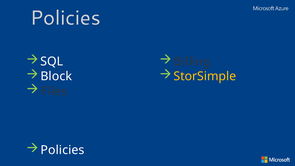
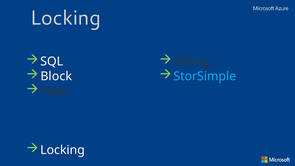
Policies at (65, 18): Policies -> Locking
StorSimple colour: yellow -> light blue
Policies at (62, 150): Policies -> Locking
